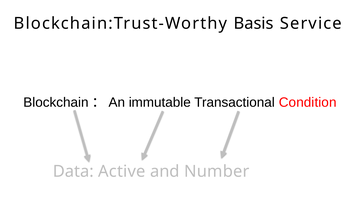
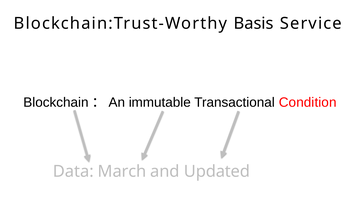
Active: Active -> March
Number: Number -> Updated
